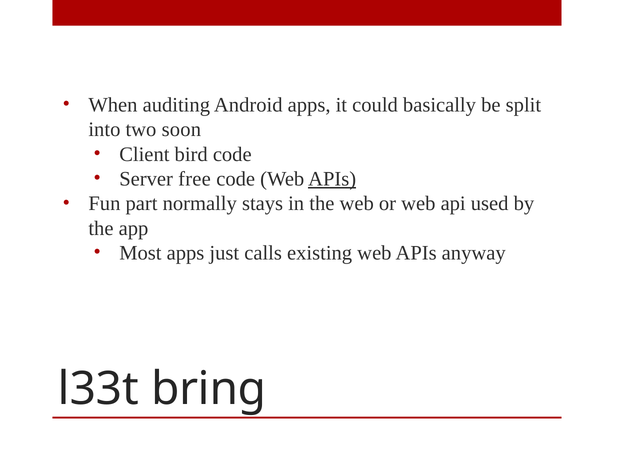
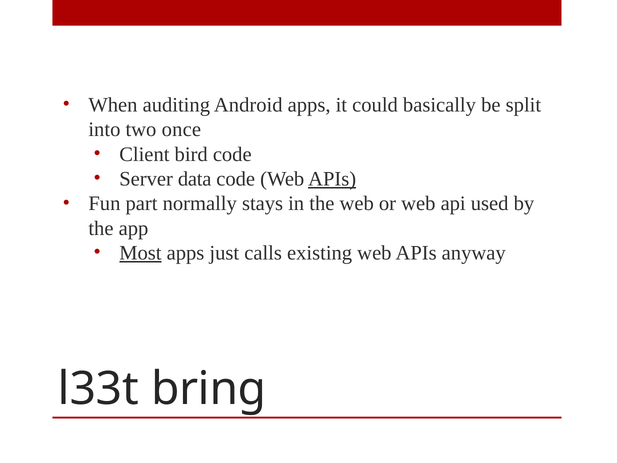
soon: soon -> once
free: free -> data
Most underline: none -> present
